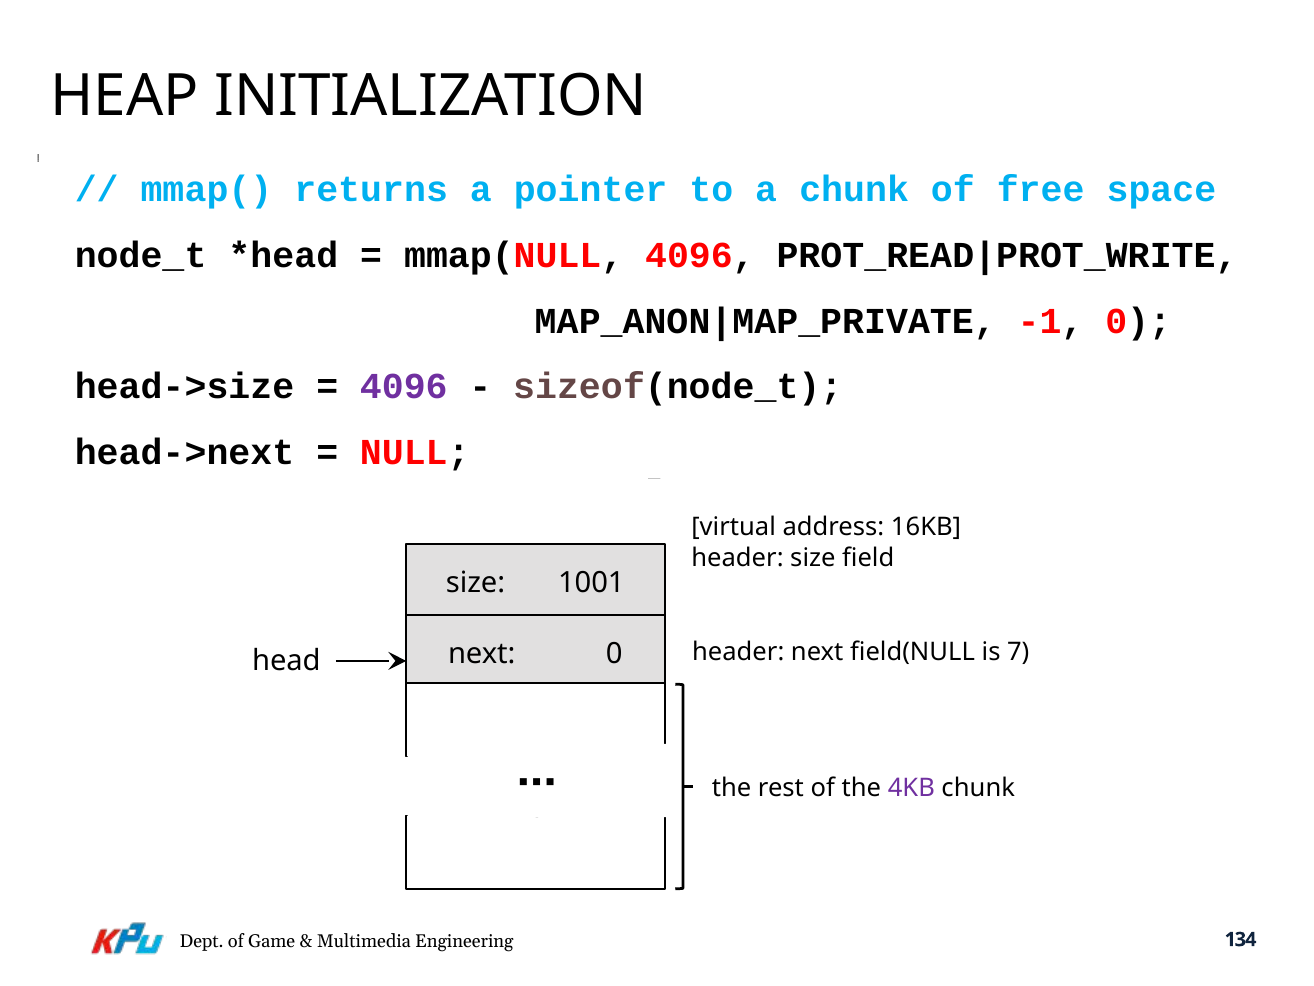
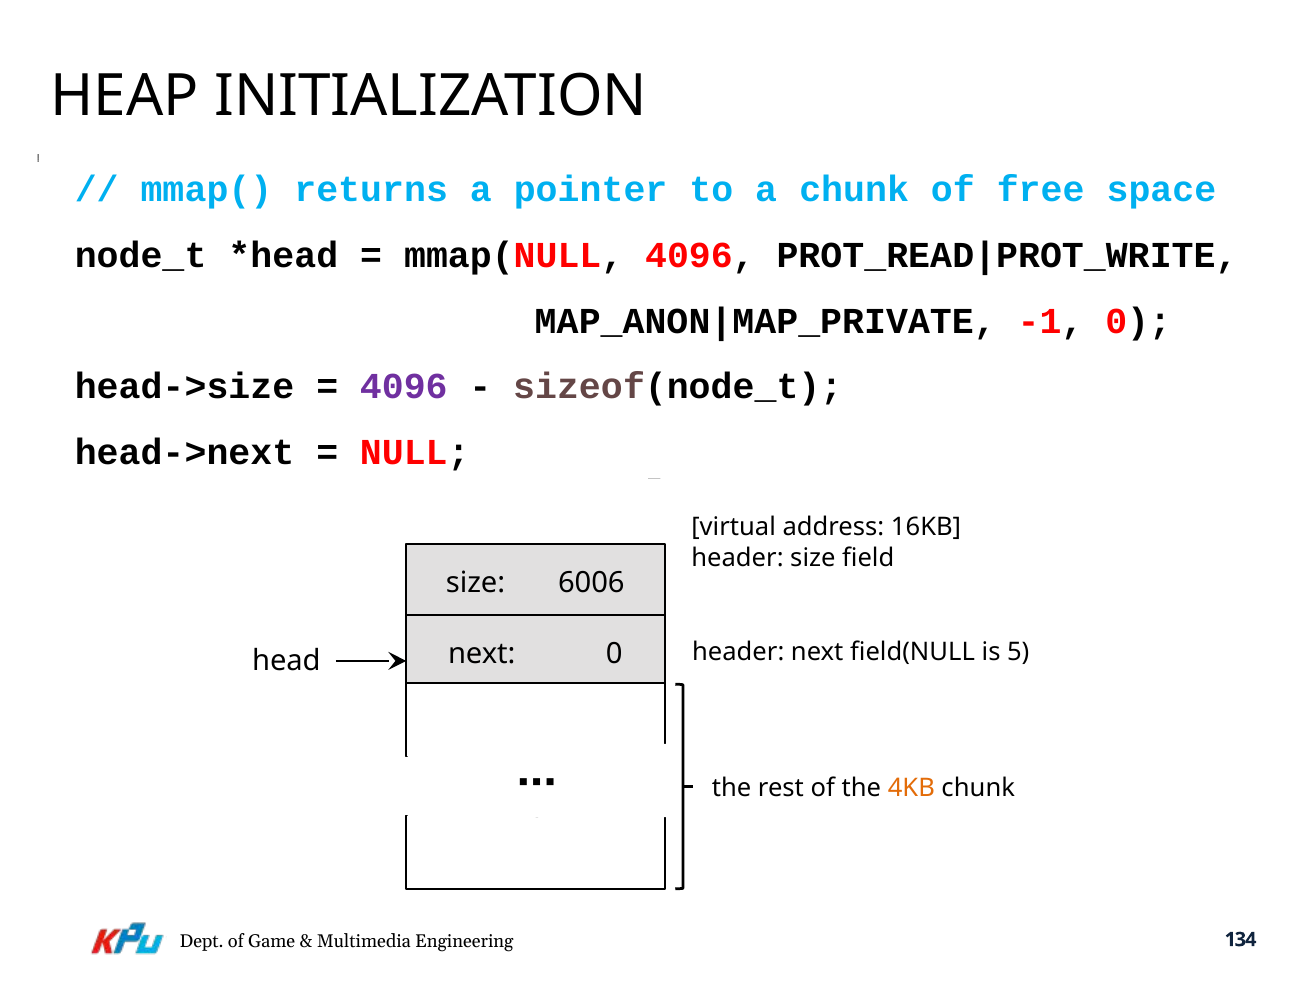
1001: 1001 -> 6006
7: 7 -> 5
4KB colour: purple -> orange
